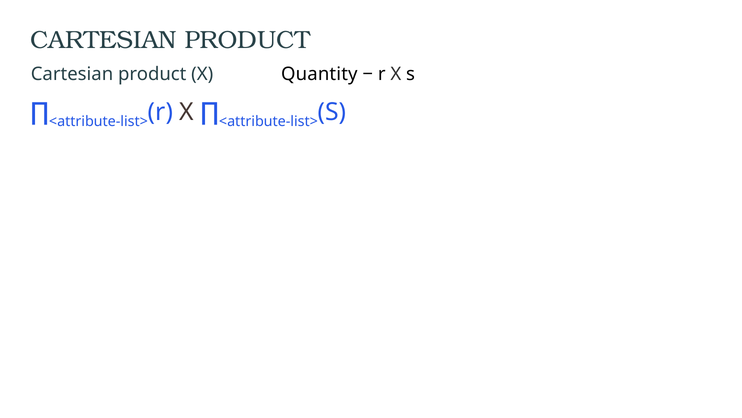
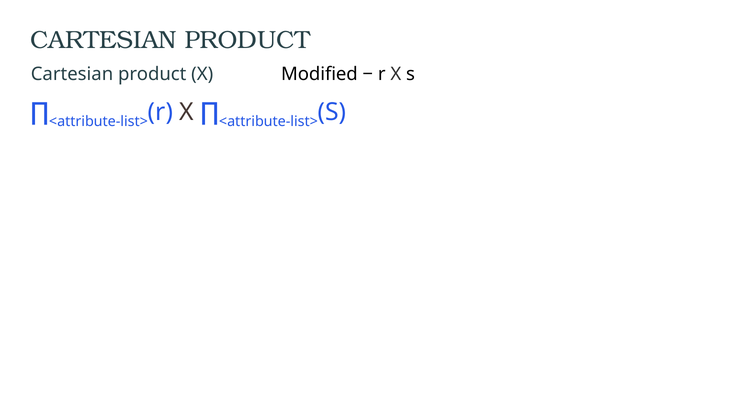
Quantity: Quantity -> Modified
